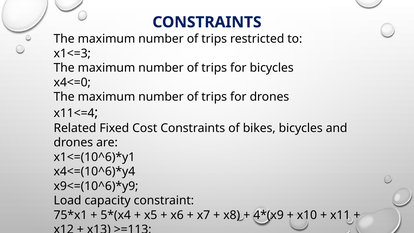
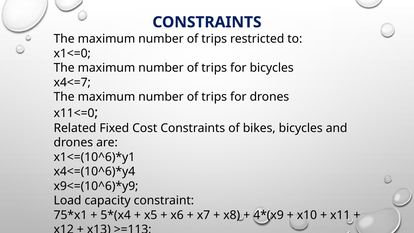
x1<=3: x1<=3 -> x1<=0
x4<=0: x4<=0 -> x4<=7
x11<=4: x11<=4 -> x11<=0
